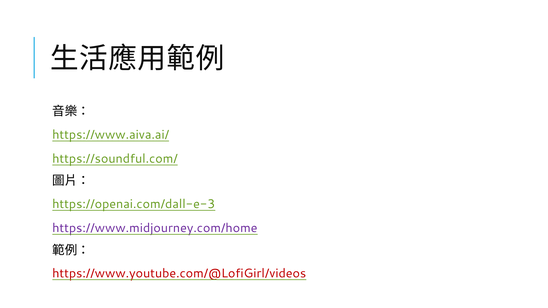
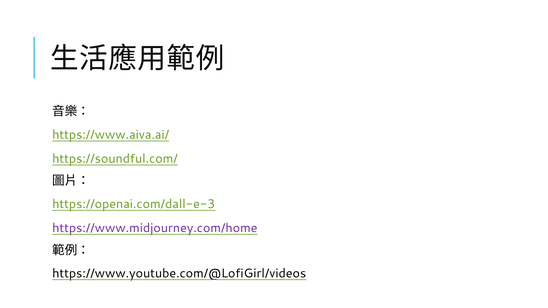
https://www.youtube.com/@LofiGirl/videos colour: red -> black
